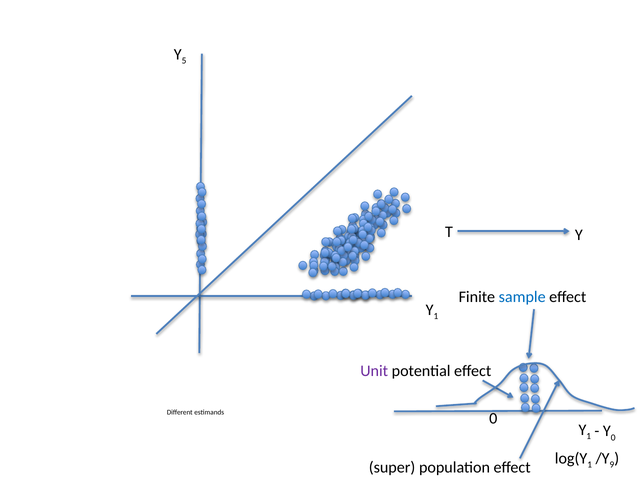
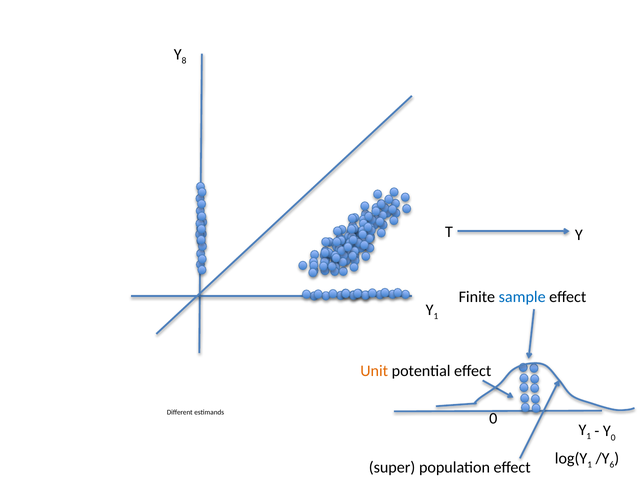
5: 5 -> 8
Unit colour: purple -> orange
9: 9 -> 6
